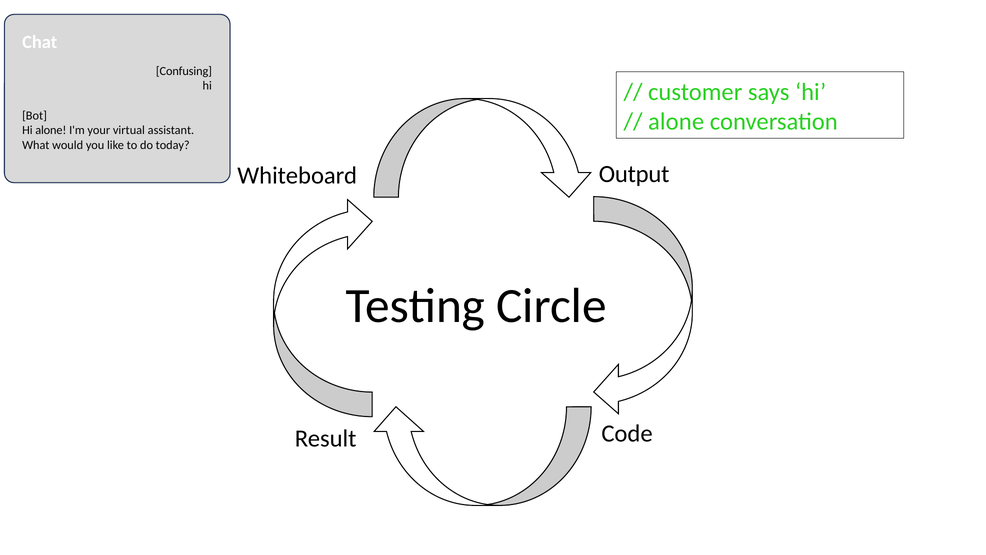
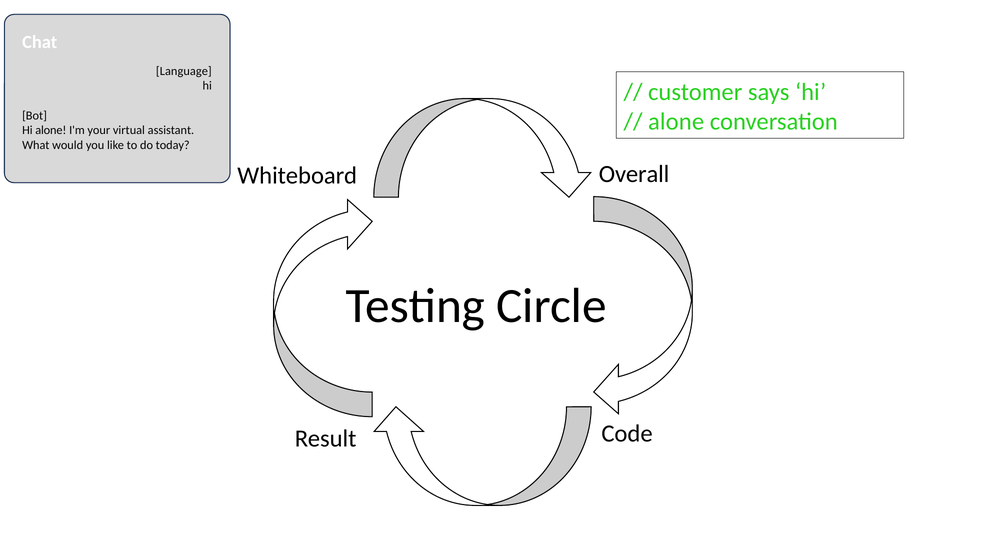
Confusing: Confusing -> Language
Output: Output -> Overall
